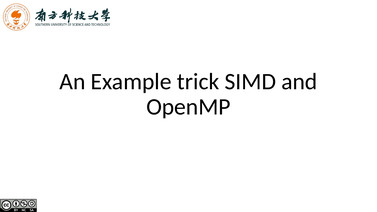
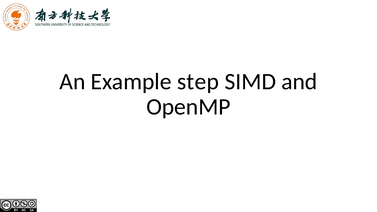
trick: trick -> step
